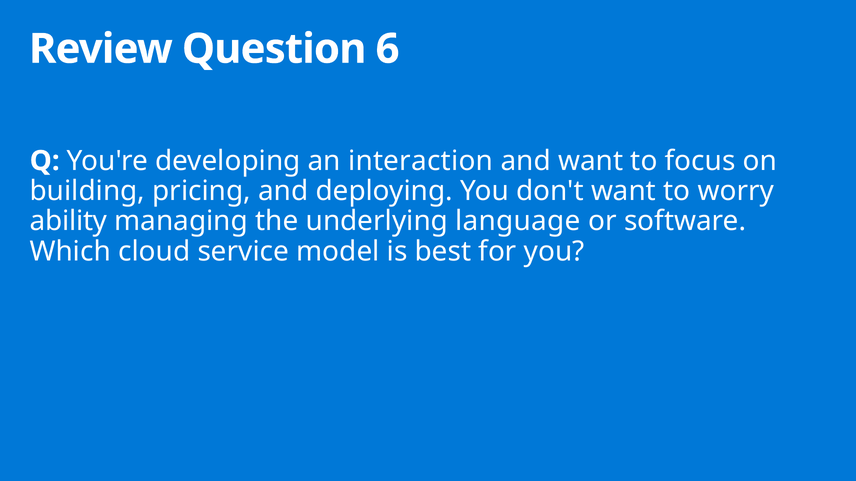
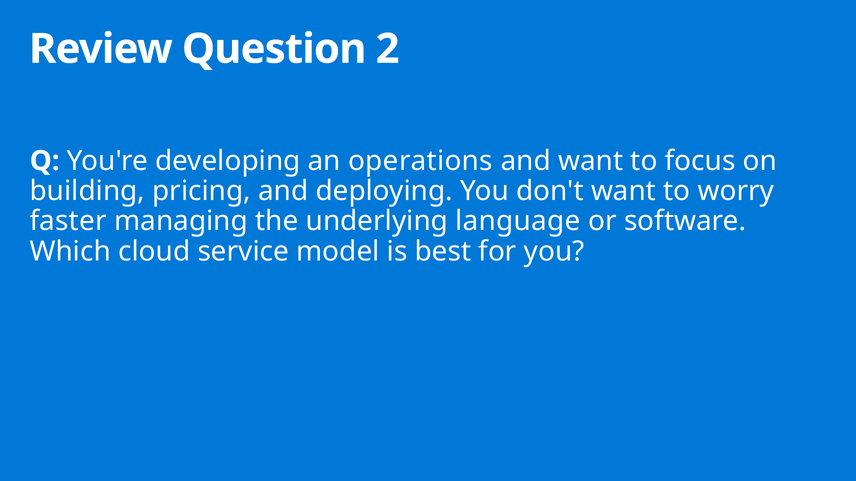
6: 6 -> 2
interaction: interaction -> operations
ability: ability -> faster
